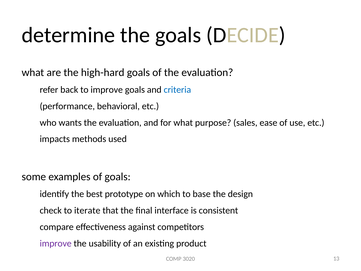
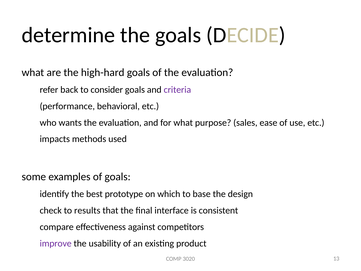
to improve: improve -> consider
criteria colour: blue -> purple
iterate: iterate -> results
